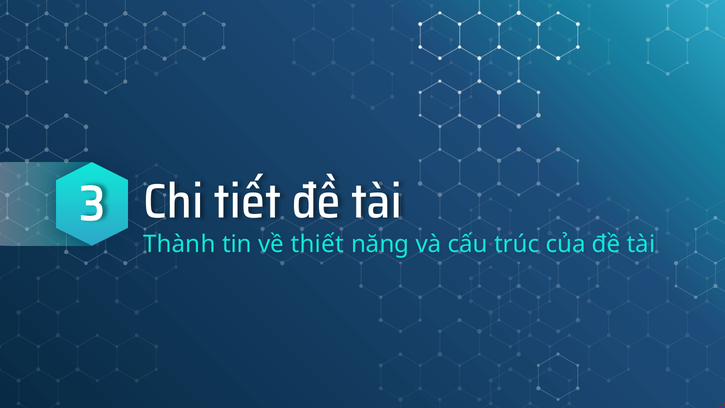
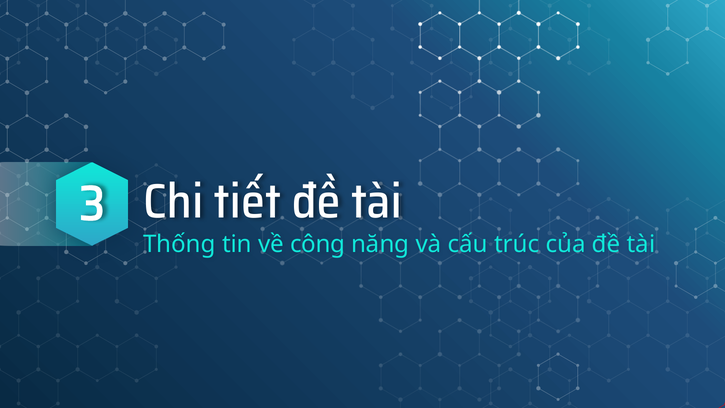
Thành: Thành -> Thống
thiết: thiết -> công
